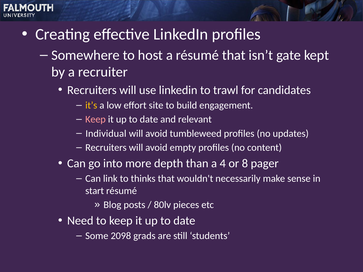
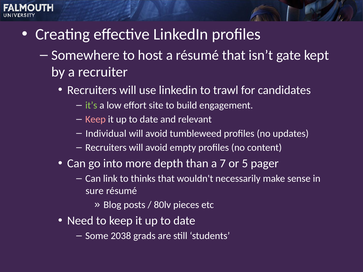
it’s colour: yellow -> light green
4: 4 -> 7
8: 8 -> 5
start: start -> sure
2098: 2098 -> 2038
